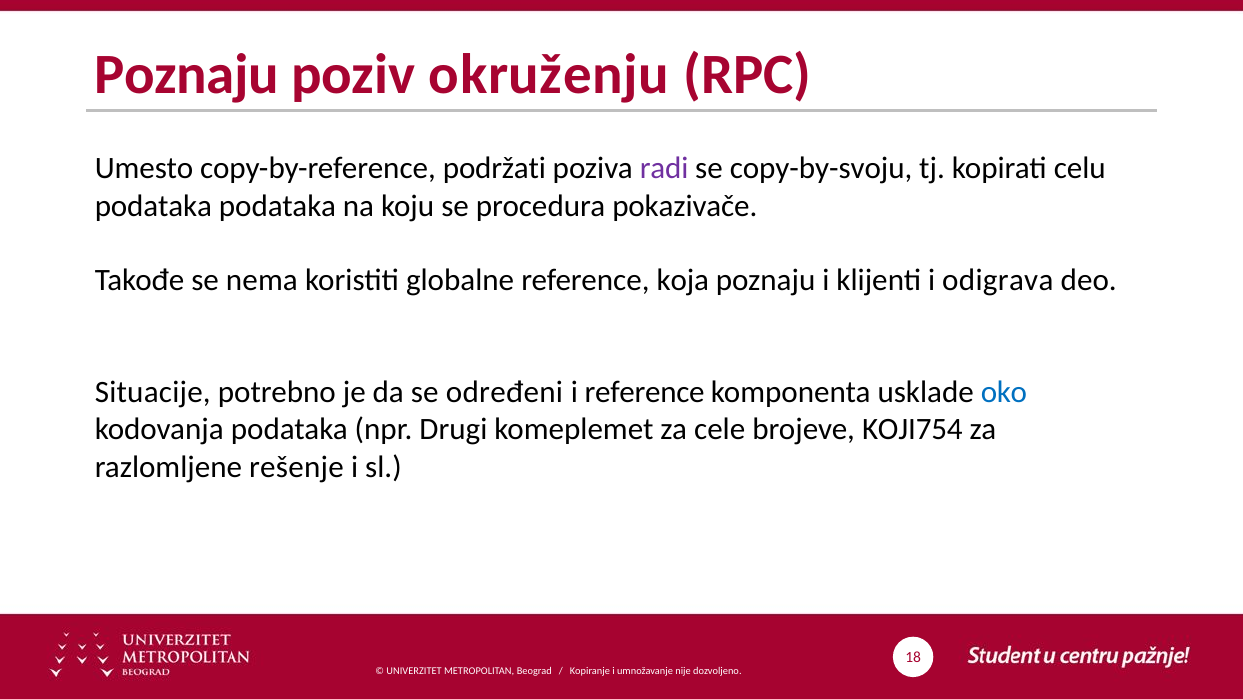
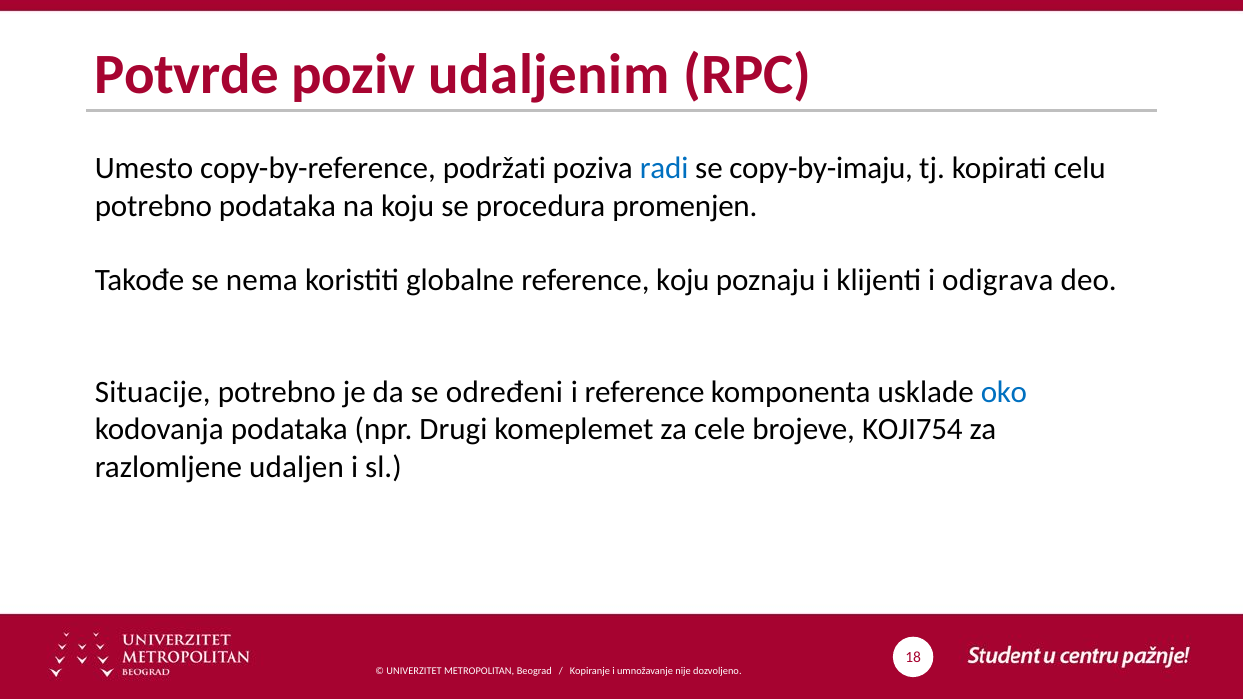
Poznaju at (187, 74): Poznaju -> Potvrde
okruženju: okruženju -> udaljenim
radi colour: purple -> blue
copy-by-svoju: copy-by-svoju -> copy-by-imaju
podataka at (153, 206): podataka -> potrebno
pokazivače: pokazivače -> promenjen
reference koja: koja -> koju
rešenje: rešenje -> udaljen
